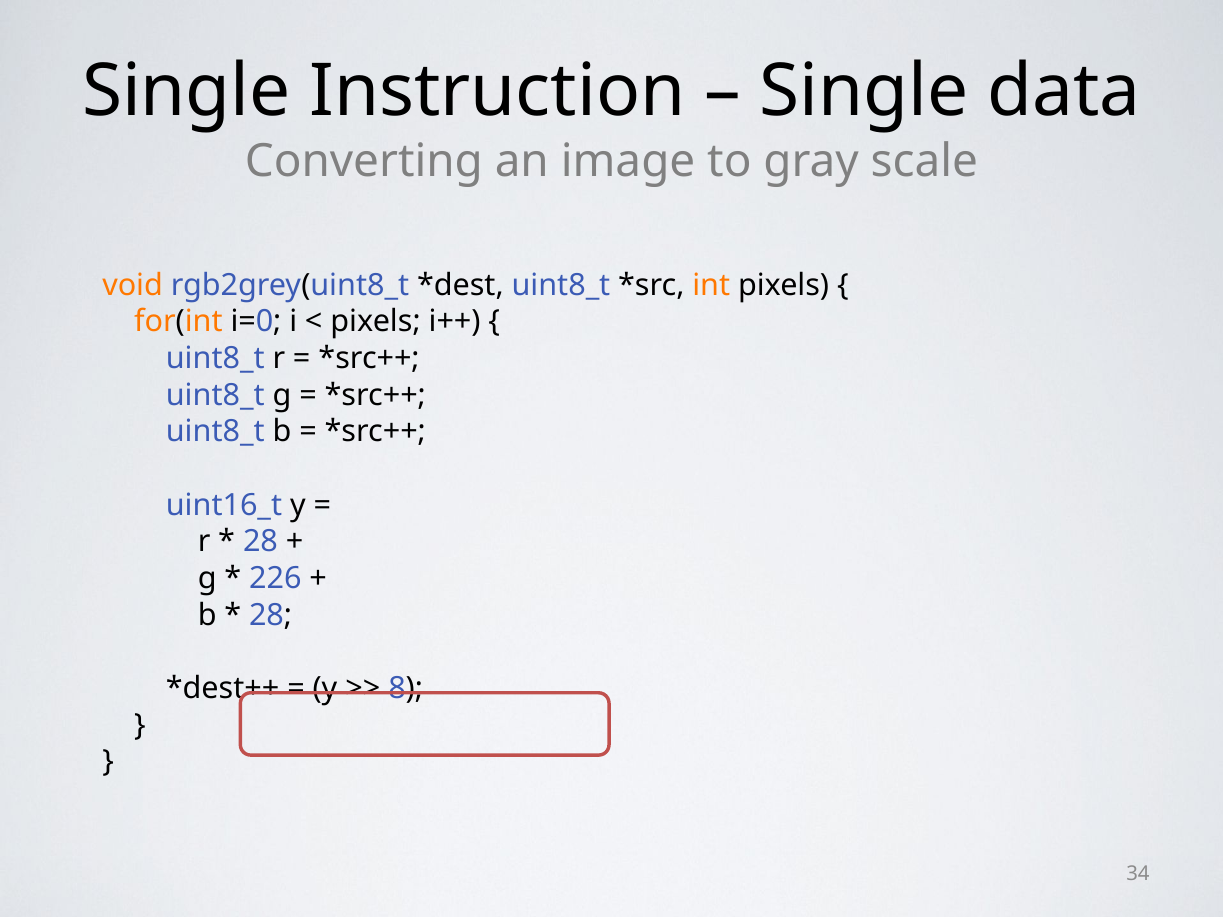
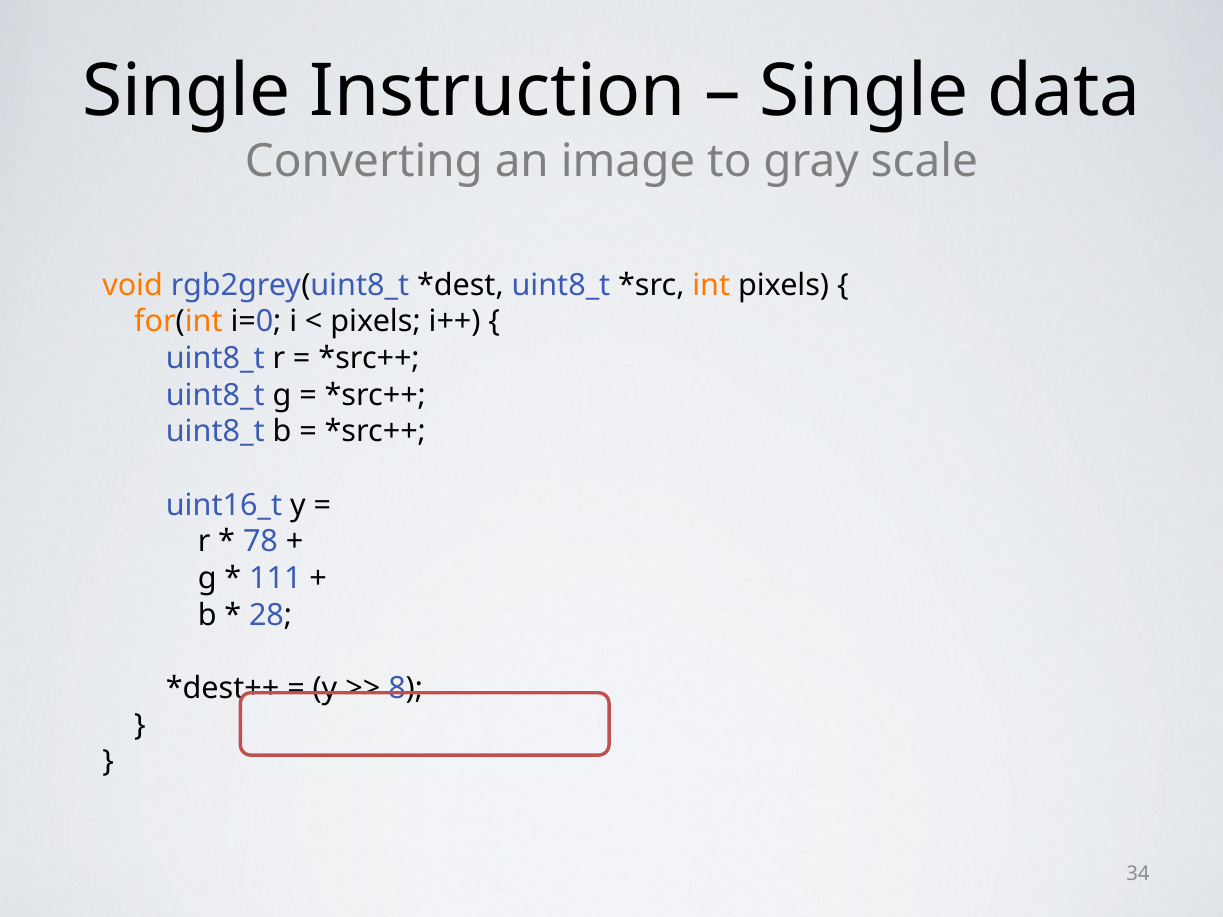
28 at (260, 542): 28 -> 78
226: 226 -> 111
